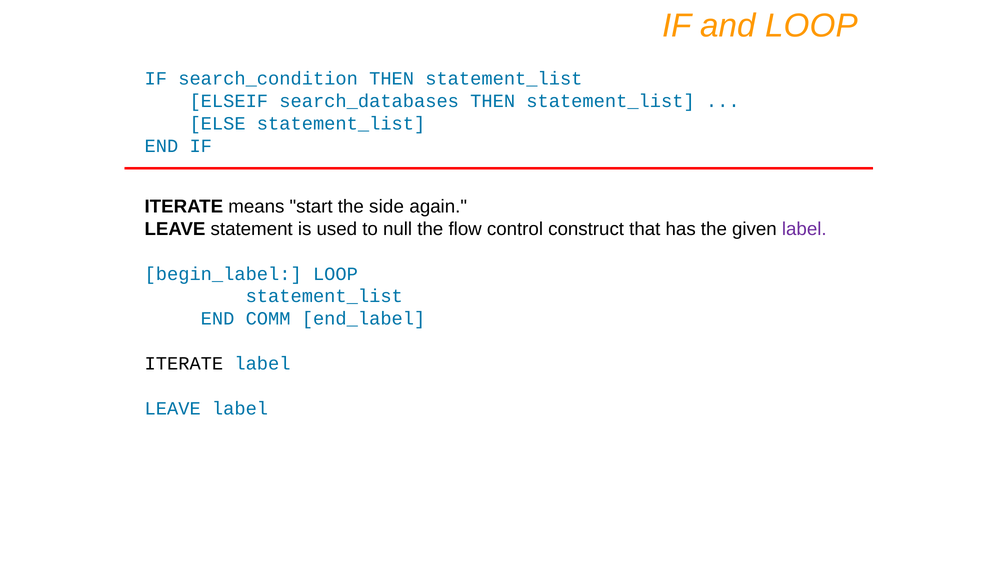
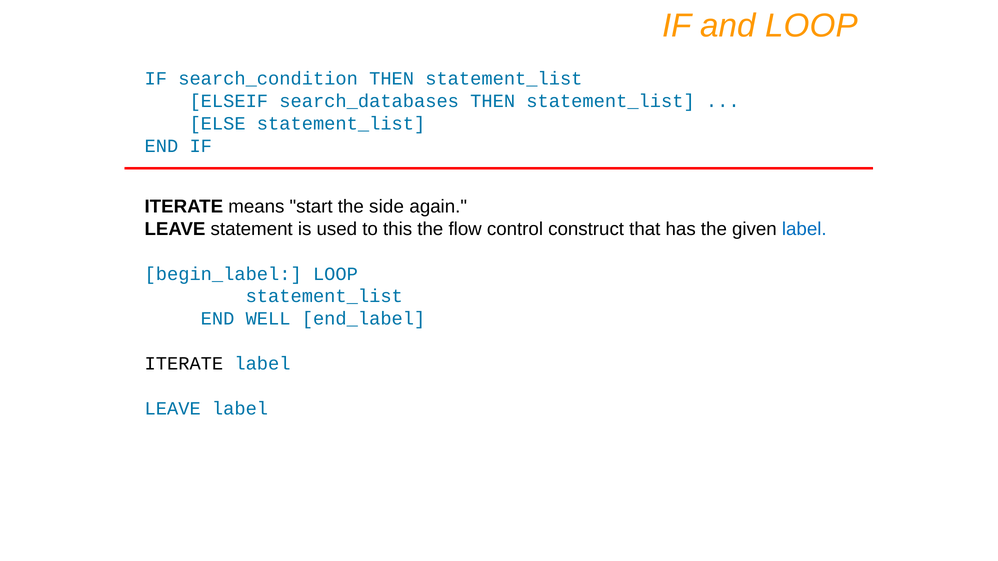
null: null -> this
label at (804, 229) colour: purple -> blue
COMM: COMM -> WELL
